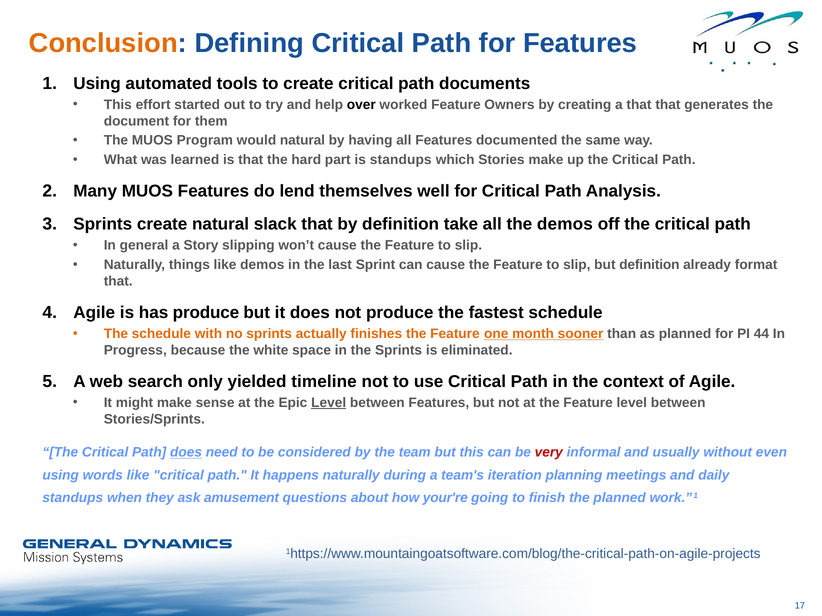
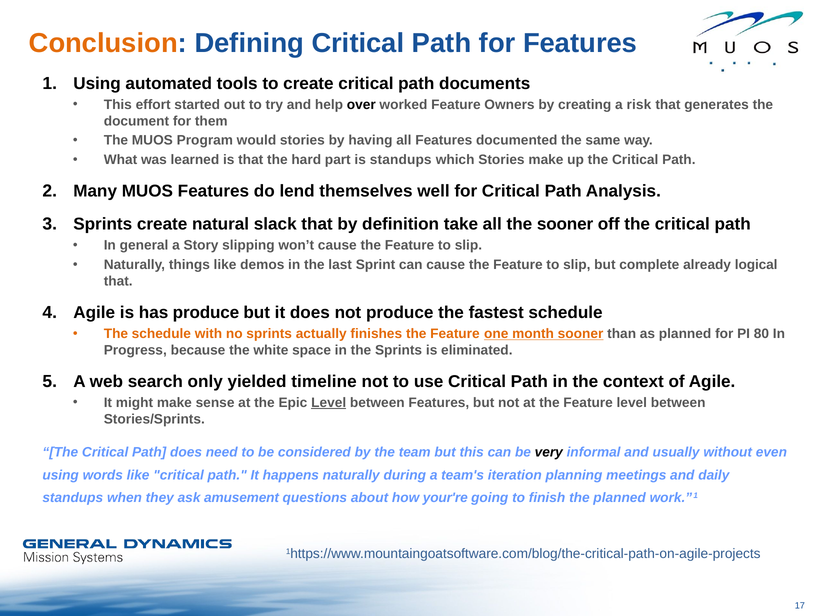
a that: that -> risk
would natural: natural -> stories
the demos: demos -> sooner
but definition: definition -> complete
format: format -> logical
44: 44 -> 80
does at (186, 453) underline: present -> none
very colour: red -> black
